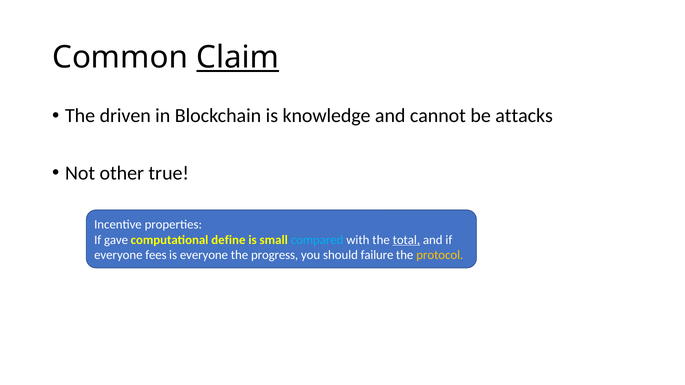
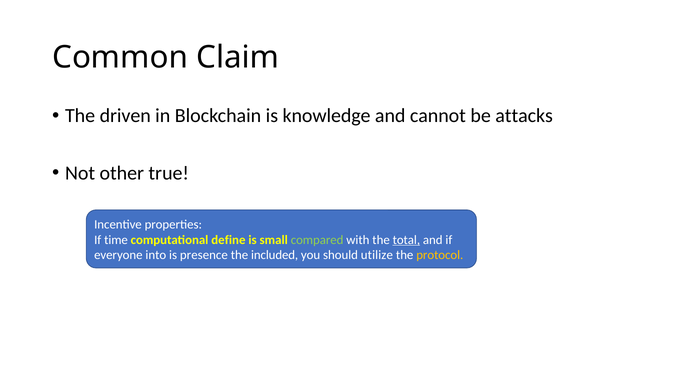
Claim underline: present -> none
gave: gave -> time
compared colour: light blue -> light green
fees: fees -> into
is everyone: everyone -> presence
progress: progress -> included
failure: failure -> utilize
